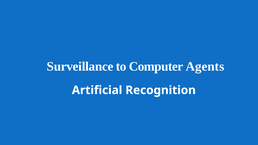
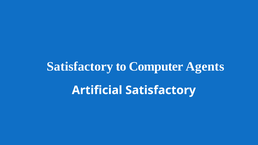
Surveillance at (80, 67): Surveillance -> Satisfactory
Artificial Recognition: Recognition -> Satisfactory
